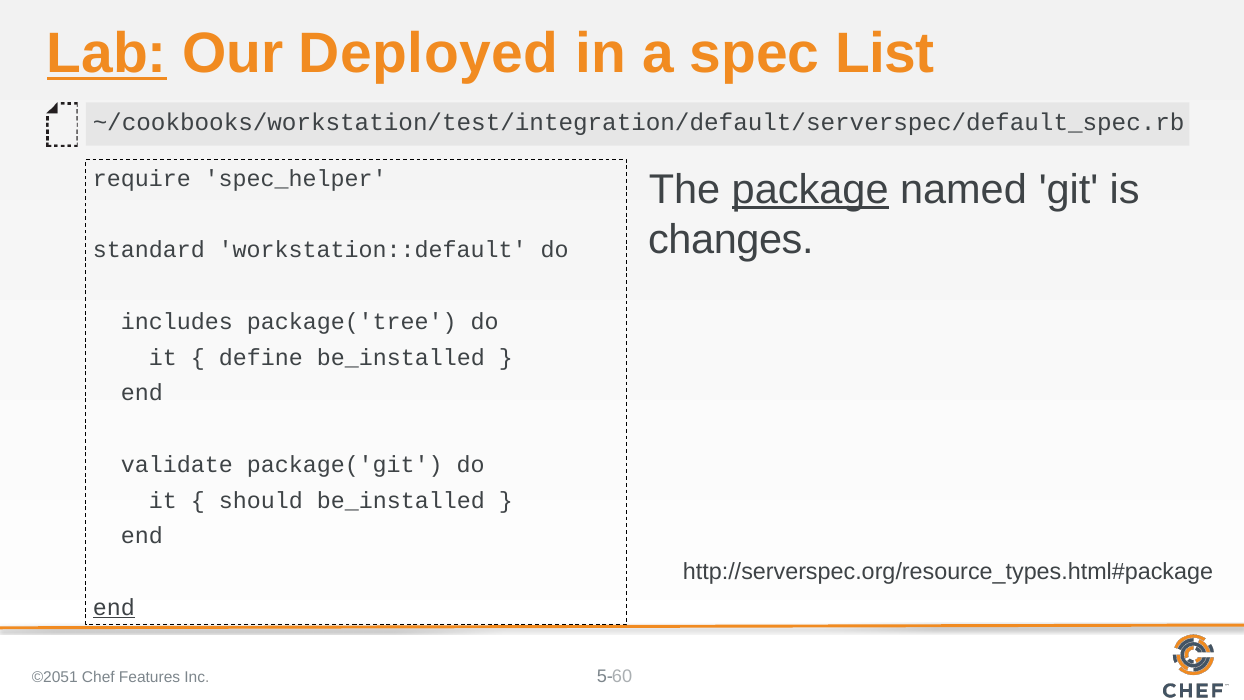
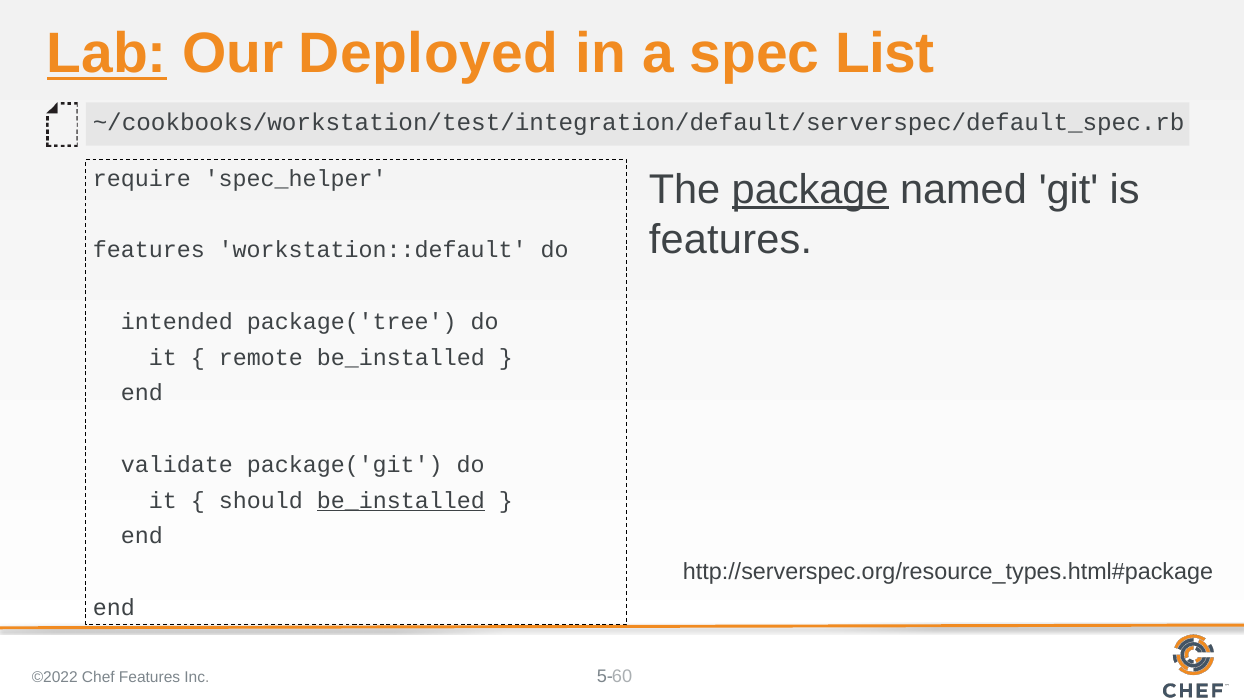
changes at (731, 239): changes -> features
standard at (149, 250): standard -> features
includes: includes -> intended
define: define -> remote
be_installed at (401, 500) underline: none -> present
end at (114, 607) underline: present -> none
©2051: ©2051 -> ©2022
